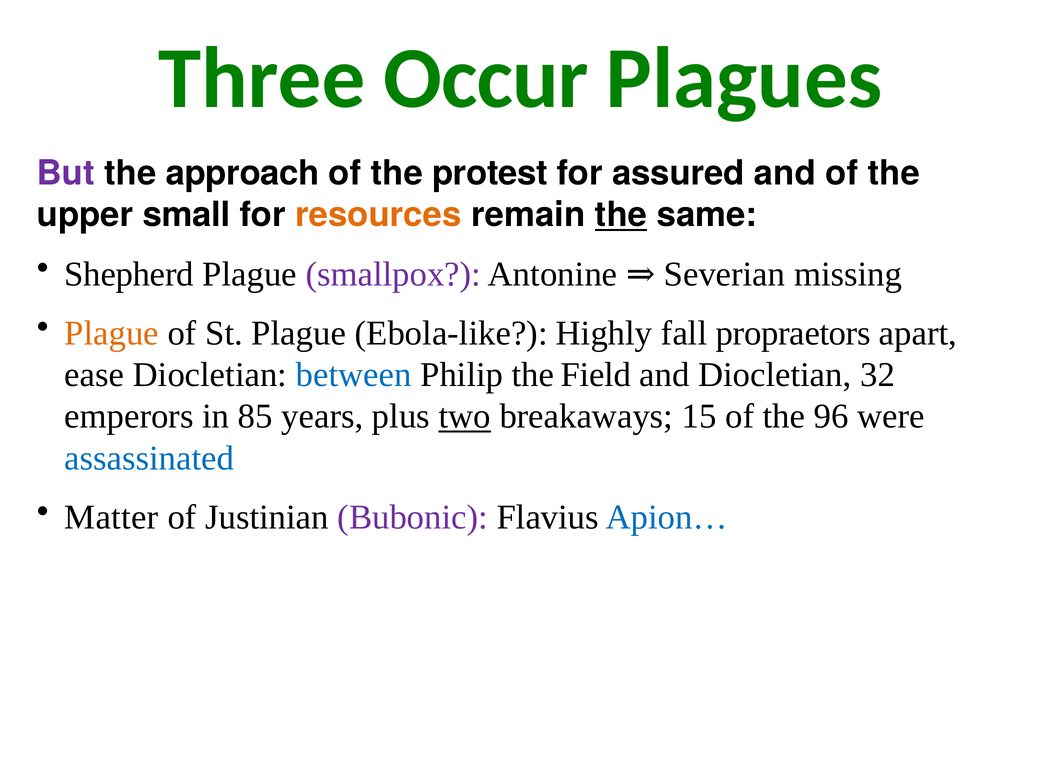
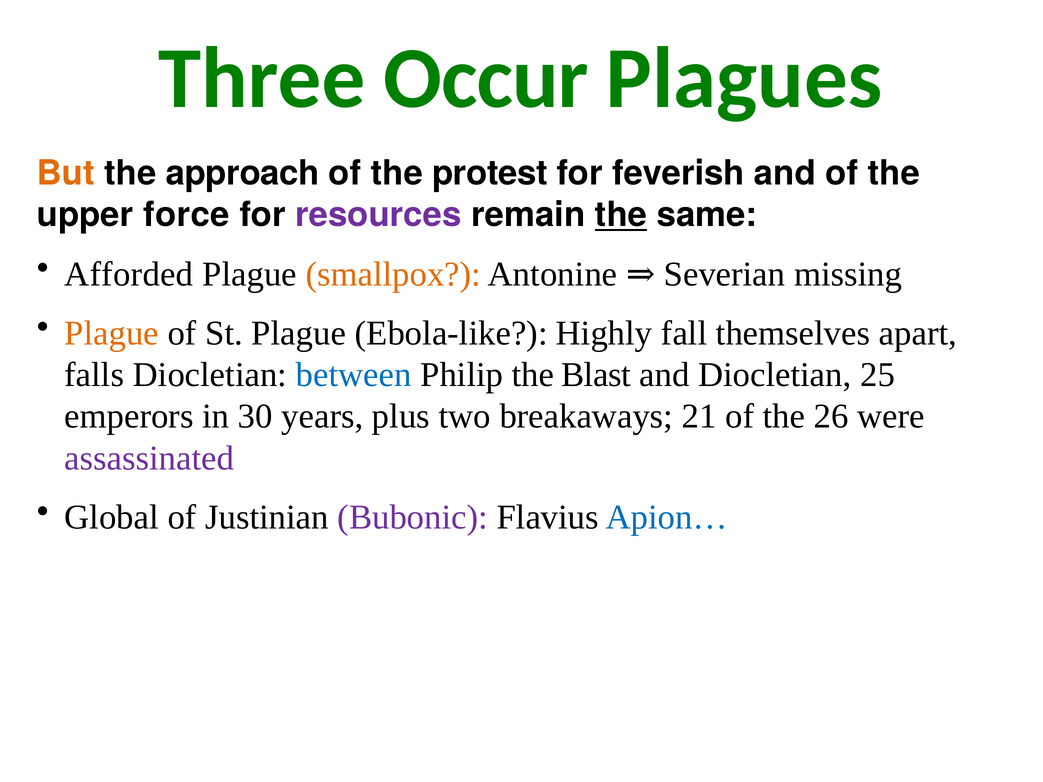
But colour: purple -> orange
assured: assured -> feverish
small: small -> force
resources colour: orange -> purple
Shepherd: Shepherd -> Afforded
smallpox colour: purple -> orange
propraetors: propraetors -> themselves
ease: ease -> falls
Field: Field -> Blast
32: 32 -> 25
85: 85 -> 30
two underline: present -> none
15: 15 -> 21
96: 96 -> 26
assassinated colour: blue -> purple
Matter: Matter -> Global
